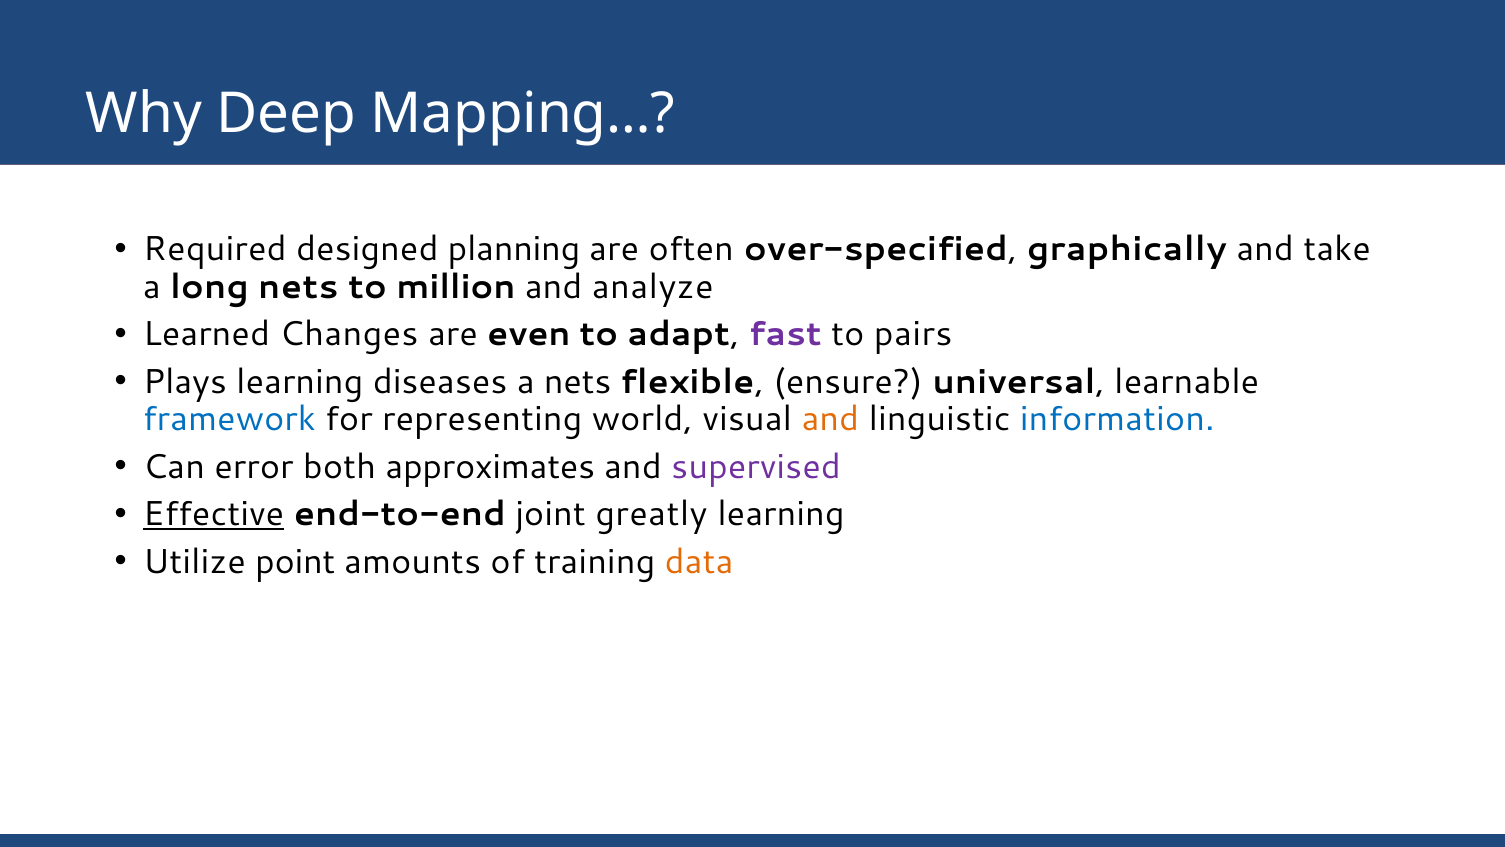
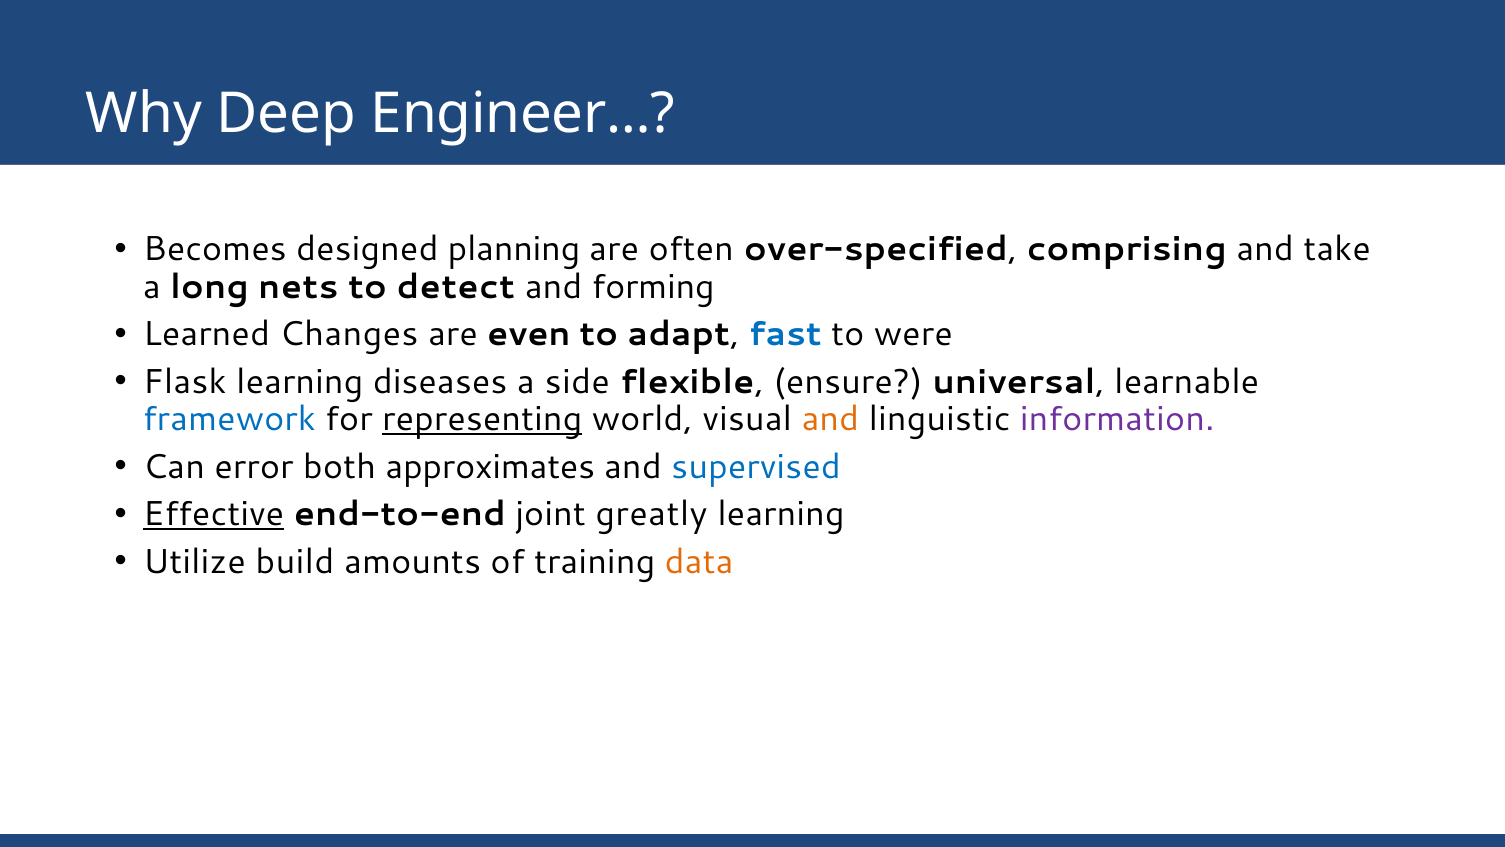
Mapping…: Mapping… -> Engineer…
Required: Required -> Becomes
graphically: graphically -> comprising
million: million -> detect
analyze: analyze -> forming
fast colour: purple -> blue
pairs: pairs -> were
Plays: Plays -> Flask
a nets: nets -> side
representing underline: none -> present
information colour: blue -> purple
supervised colour: purple -> blue
point: point -> build
